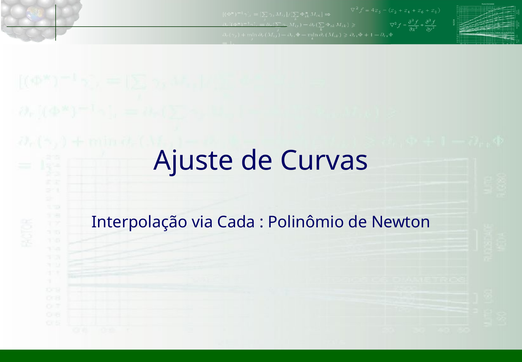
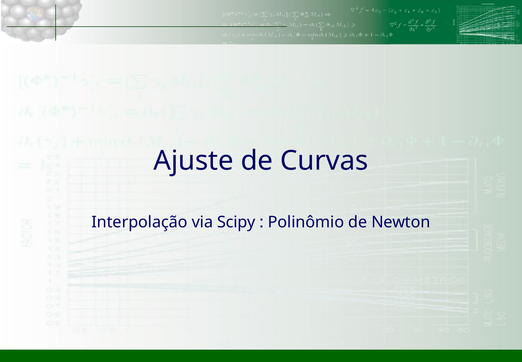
Cada: Cada -> Scipy
